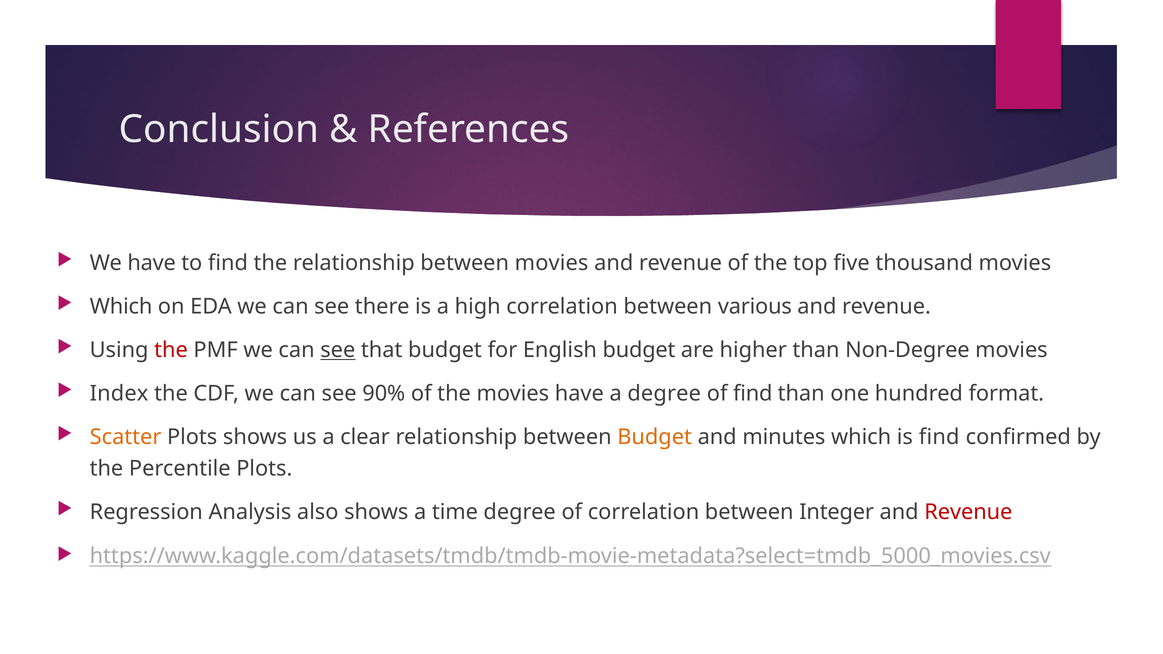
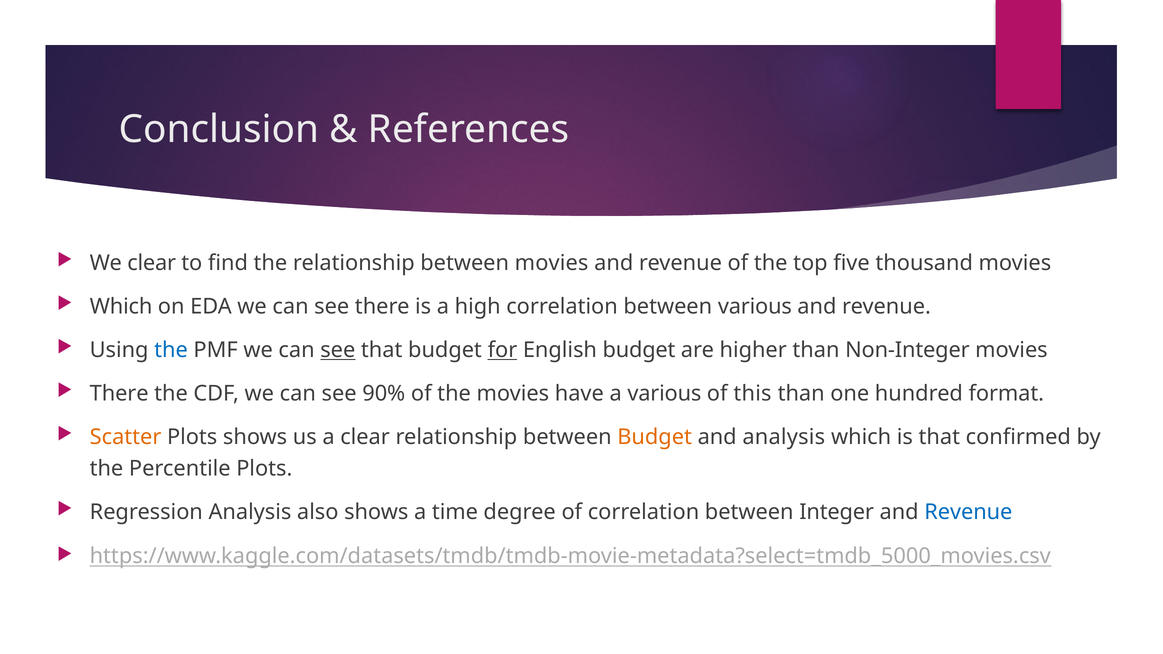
We have: have -> clear
the at (171, 350) colour: red -> blue
for underline: none -> present
Non-Degree: Non-Degree -> Non-Integer
Index at (119, 394): Index -> There
a degree: degree -> various
of find: find -> this
and minutes: minutes -> analysis
is find: find -> that
Revenue at (968, 512) colour: red -> blue
